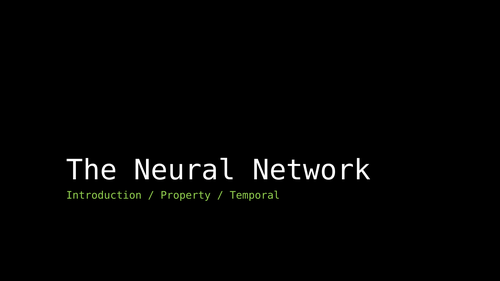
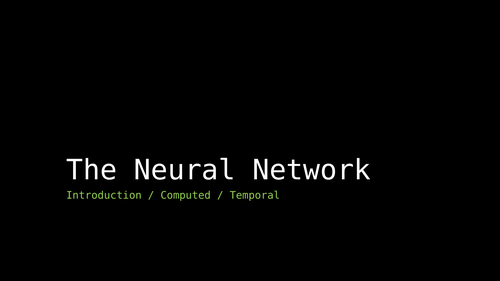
Property: Property -> Computed
